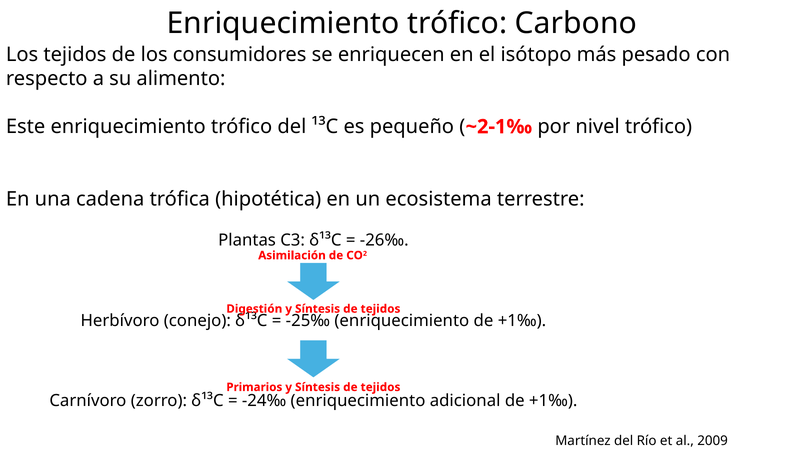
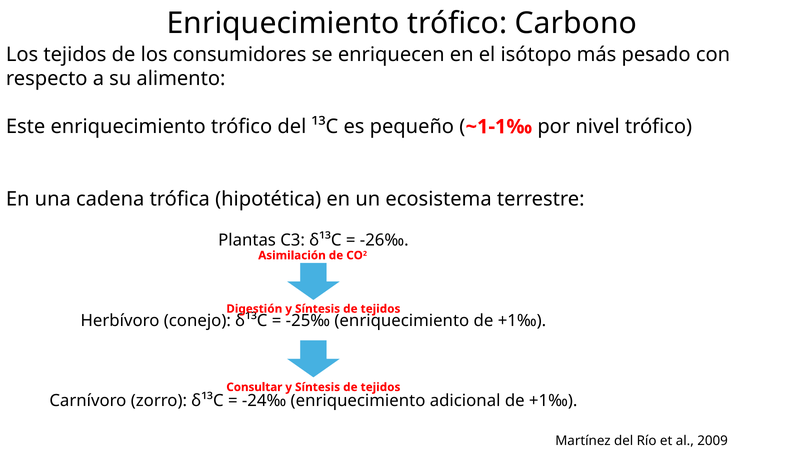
~2-1‰: ~2-1‰ -> ~1-1‰
Primarios: Primarios -> Consultar
